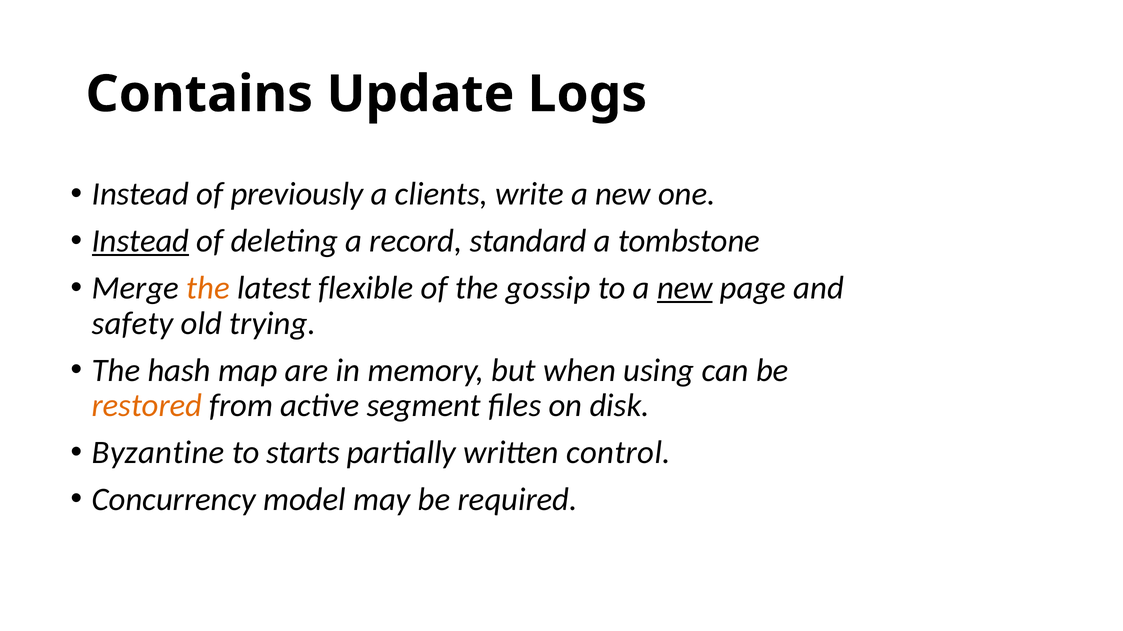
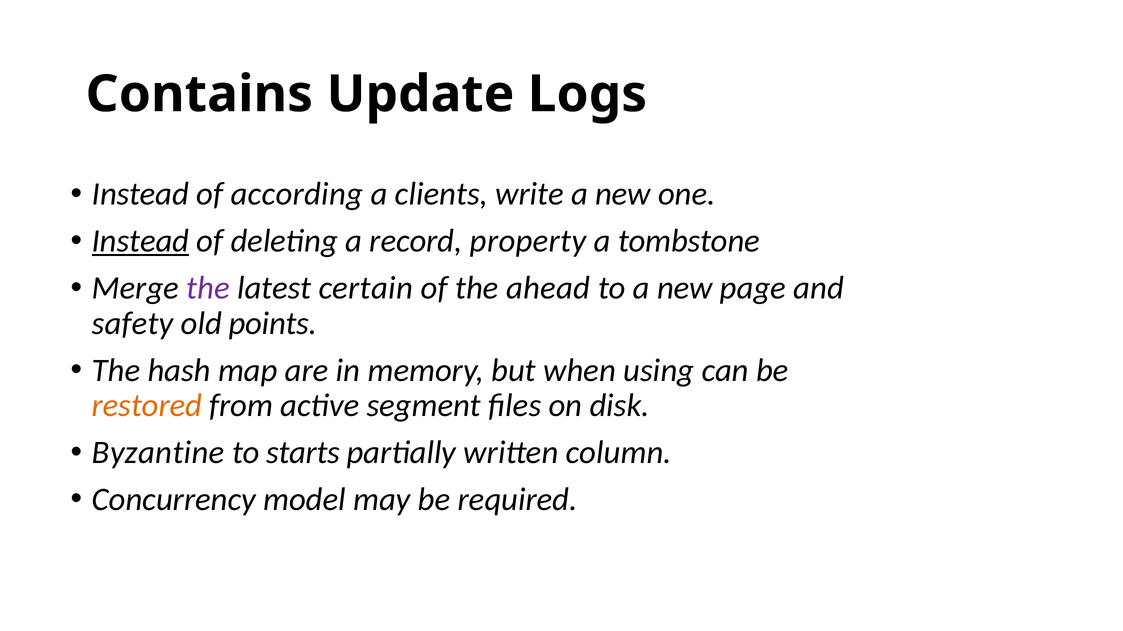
previously: previously -> according
standard: standard -> property
the at (208, 288) colour: orange -> purple
flexible: flexible -> certain
gossip: gossip -> ahead
new at (685, 288) underline: present -> none
trying: trying -> points
control: control -> column
